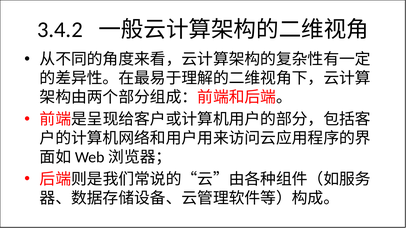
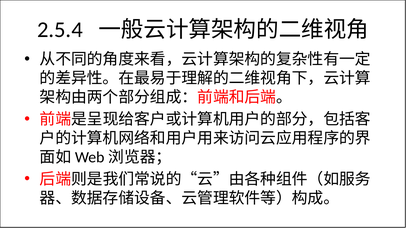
3.4.2: 3.4.2 -> 2.5.4
